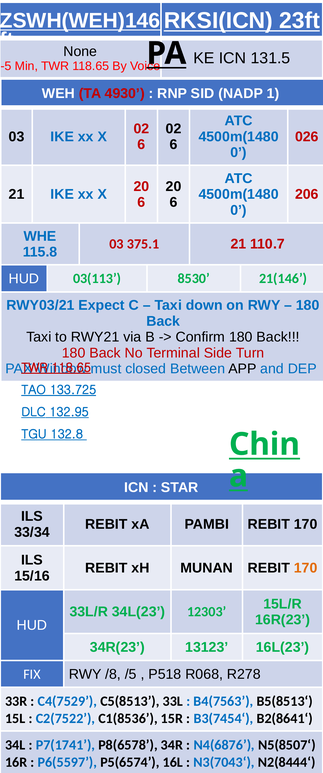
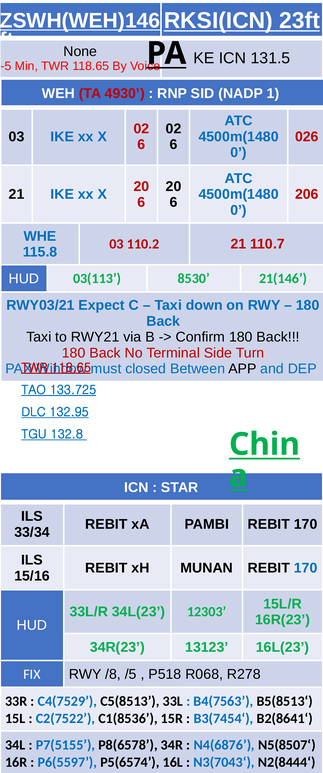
375.1: 375.1 -> 110.2
170 at (306, 568) colour: orange -> blue
P7(1741: P7(1741 -> P7(5155
